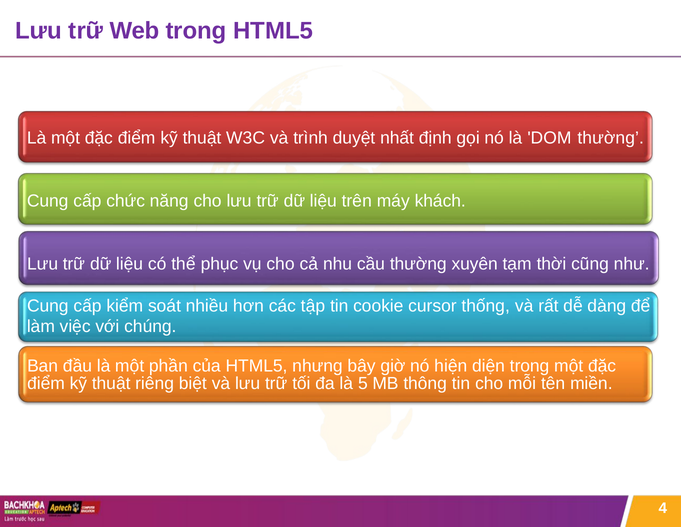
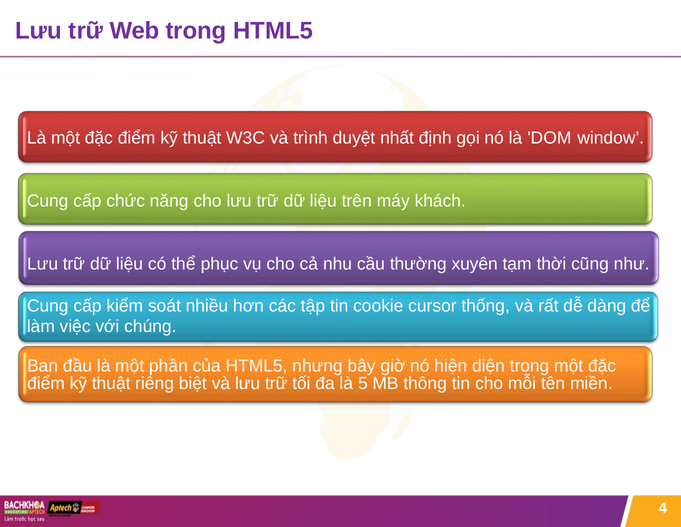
DOM thường: thường -> window
